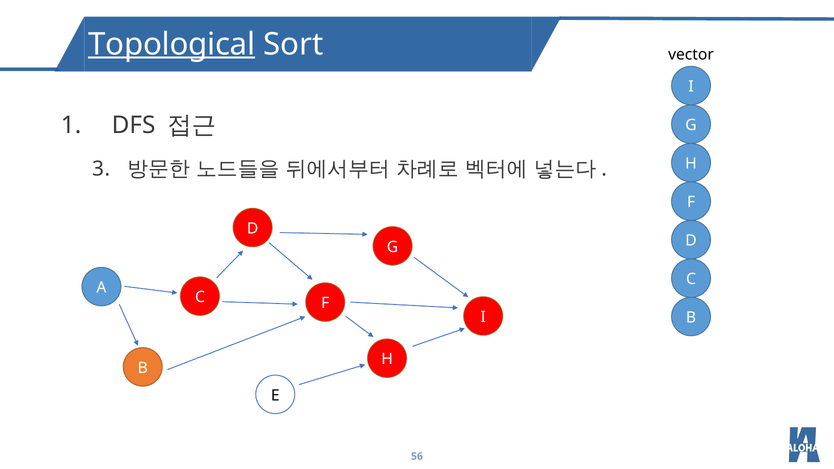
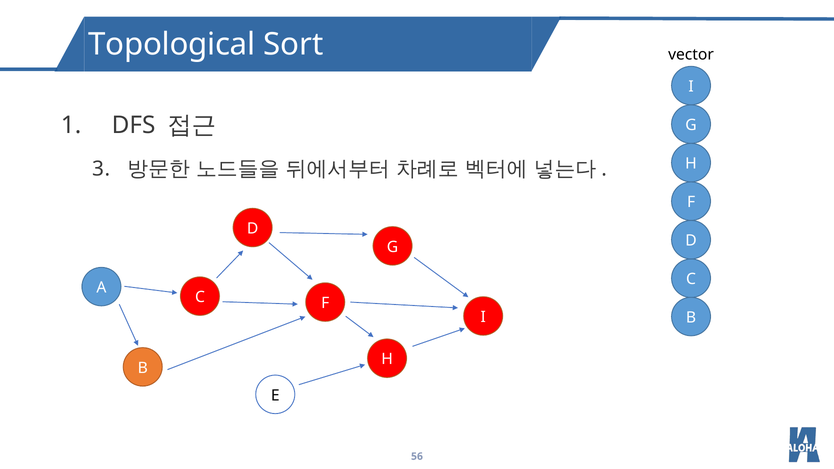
Topological underline: present -> none
